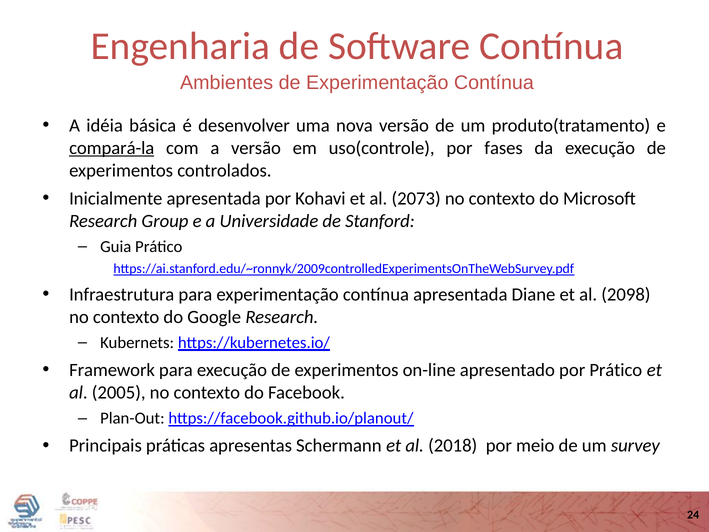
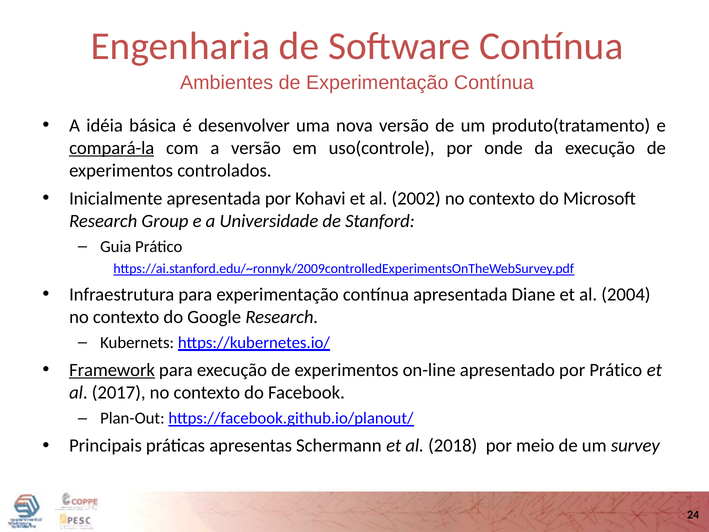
fases: fases -> onde
2073: 2073 -> 2002
2098: 2098 -> 2004
Framework underline: none -> present
2005: 2005 -> 2017
